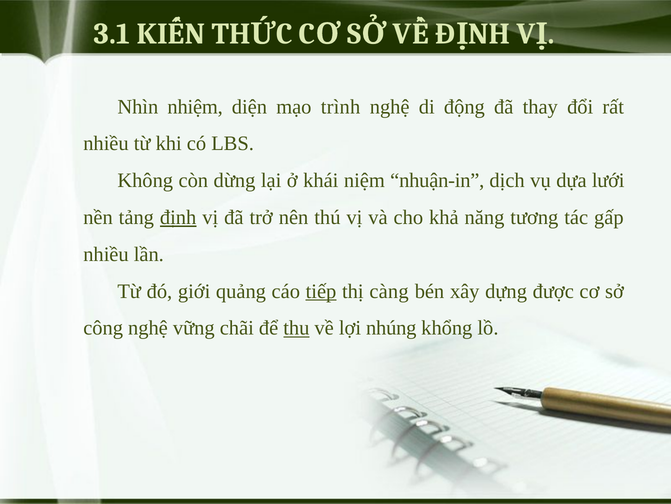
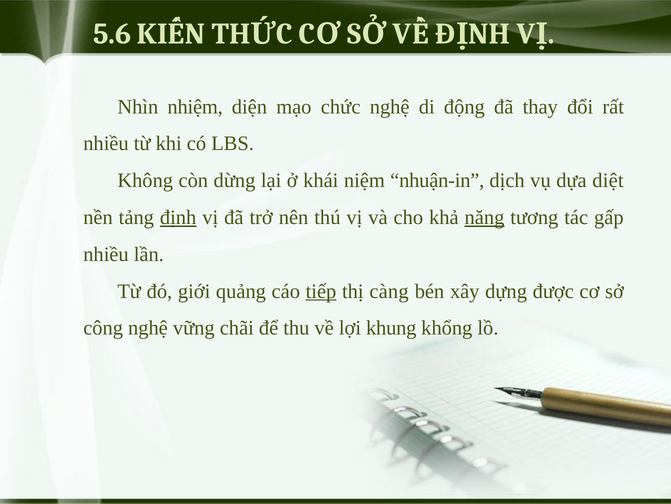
3.1: 3.1 -> 5.6
trình: trình -> chức
lưới: lưới -> diệt
năng underline: none -> present
thu underline: present -> none
nhúng: nhúng -> khung
